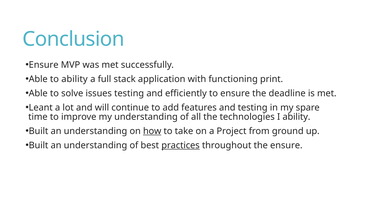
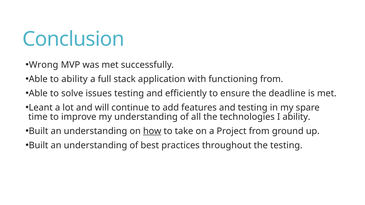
Ensure at (44, 65): Ensure -> Wrong
functioning print: print -> from
practices underline: present -> none
the ensure: ensure -> testing
